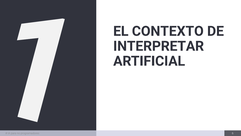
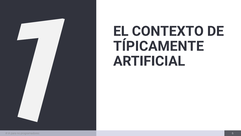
INTERPRETAR: INTERPRETAR -> TÍPICAMENTE
